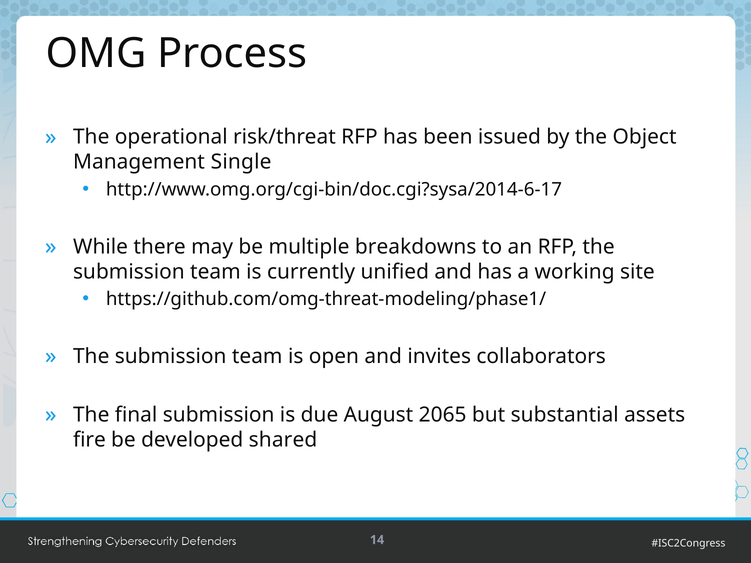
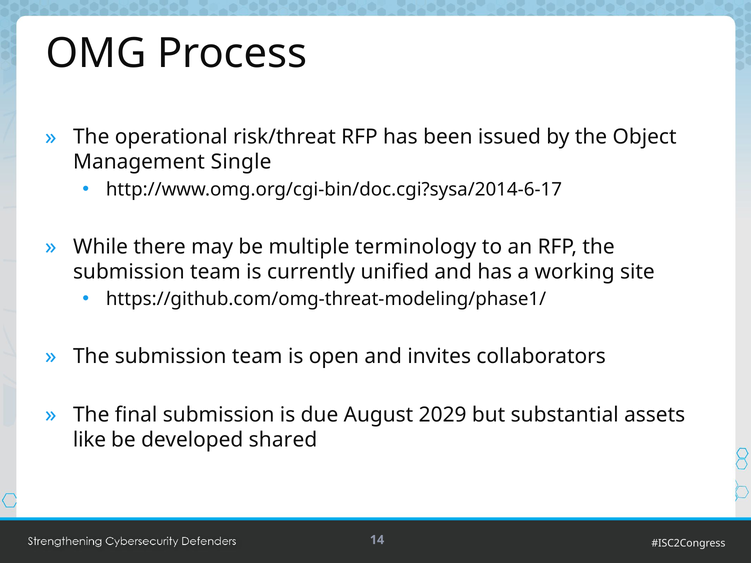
breakdowns: breakdowns -> terminology
2065: 2065 -> 2029
fire: fire -> like
